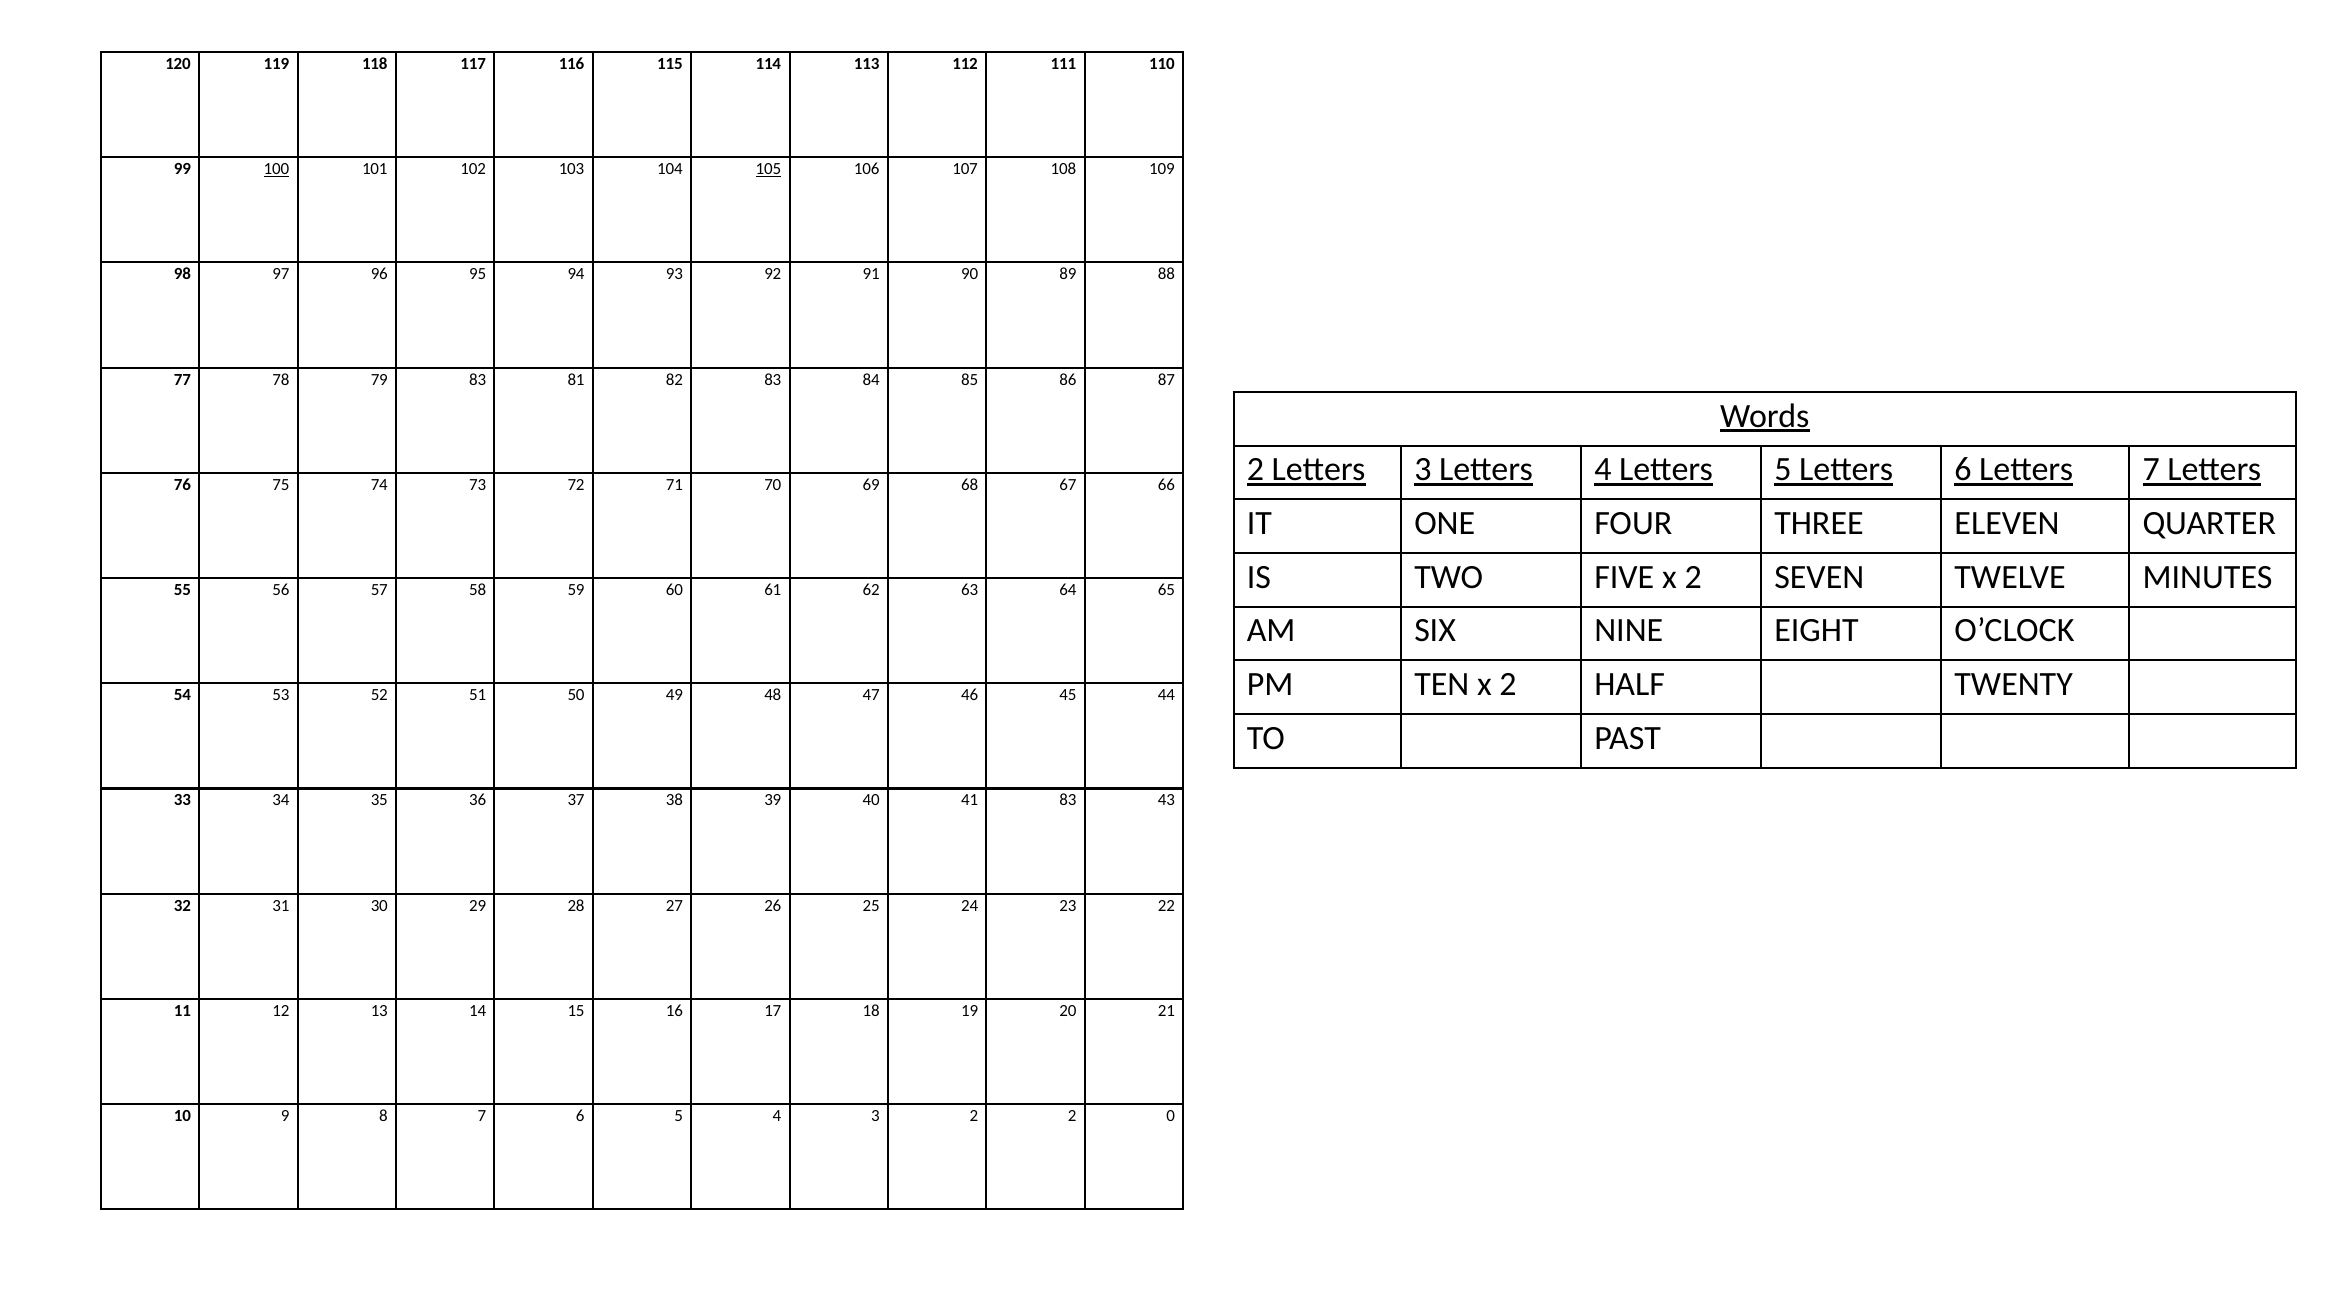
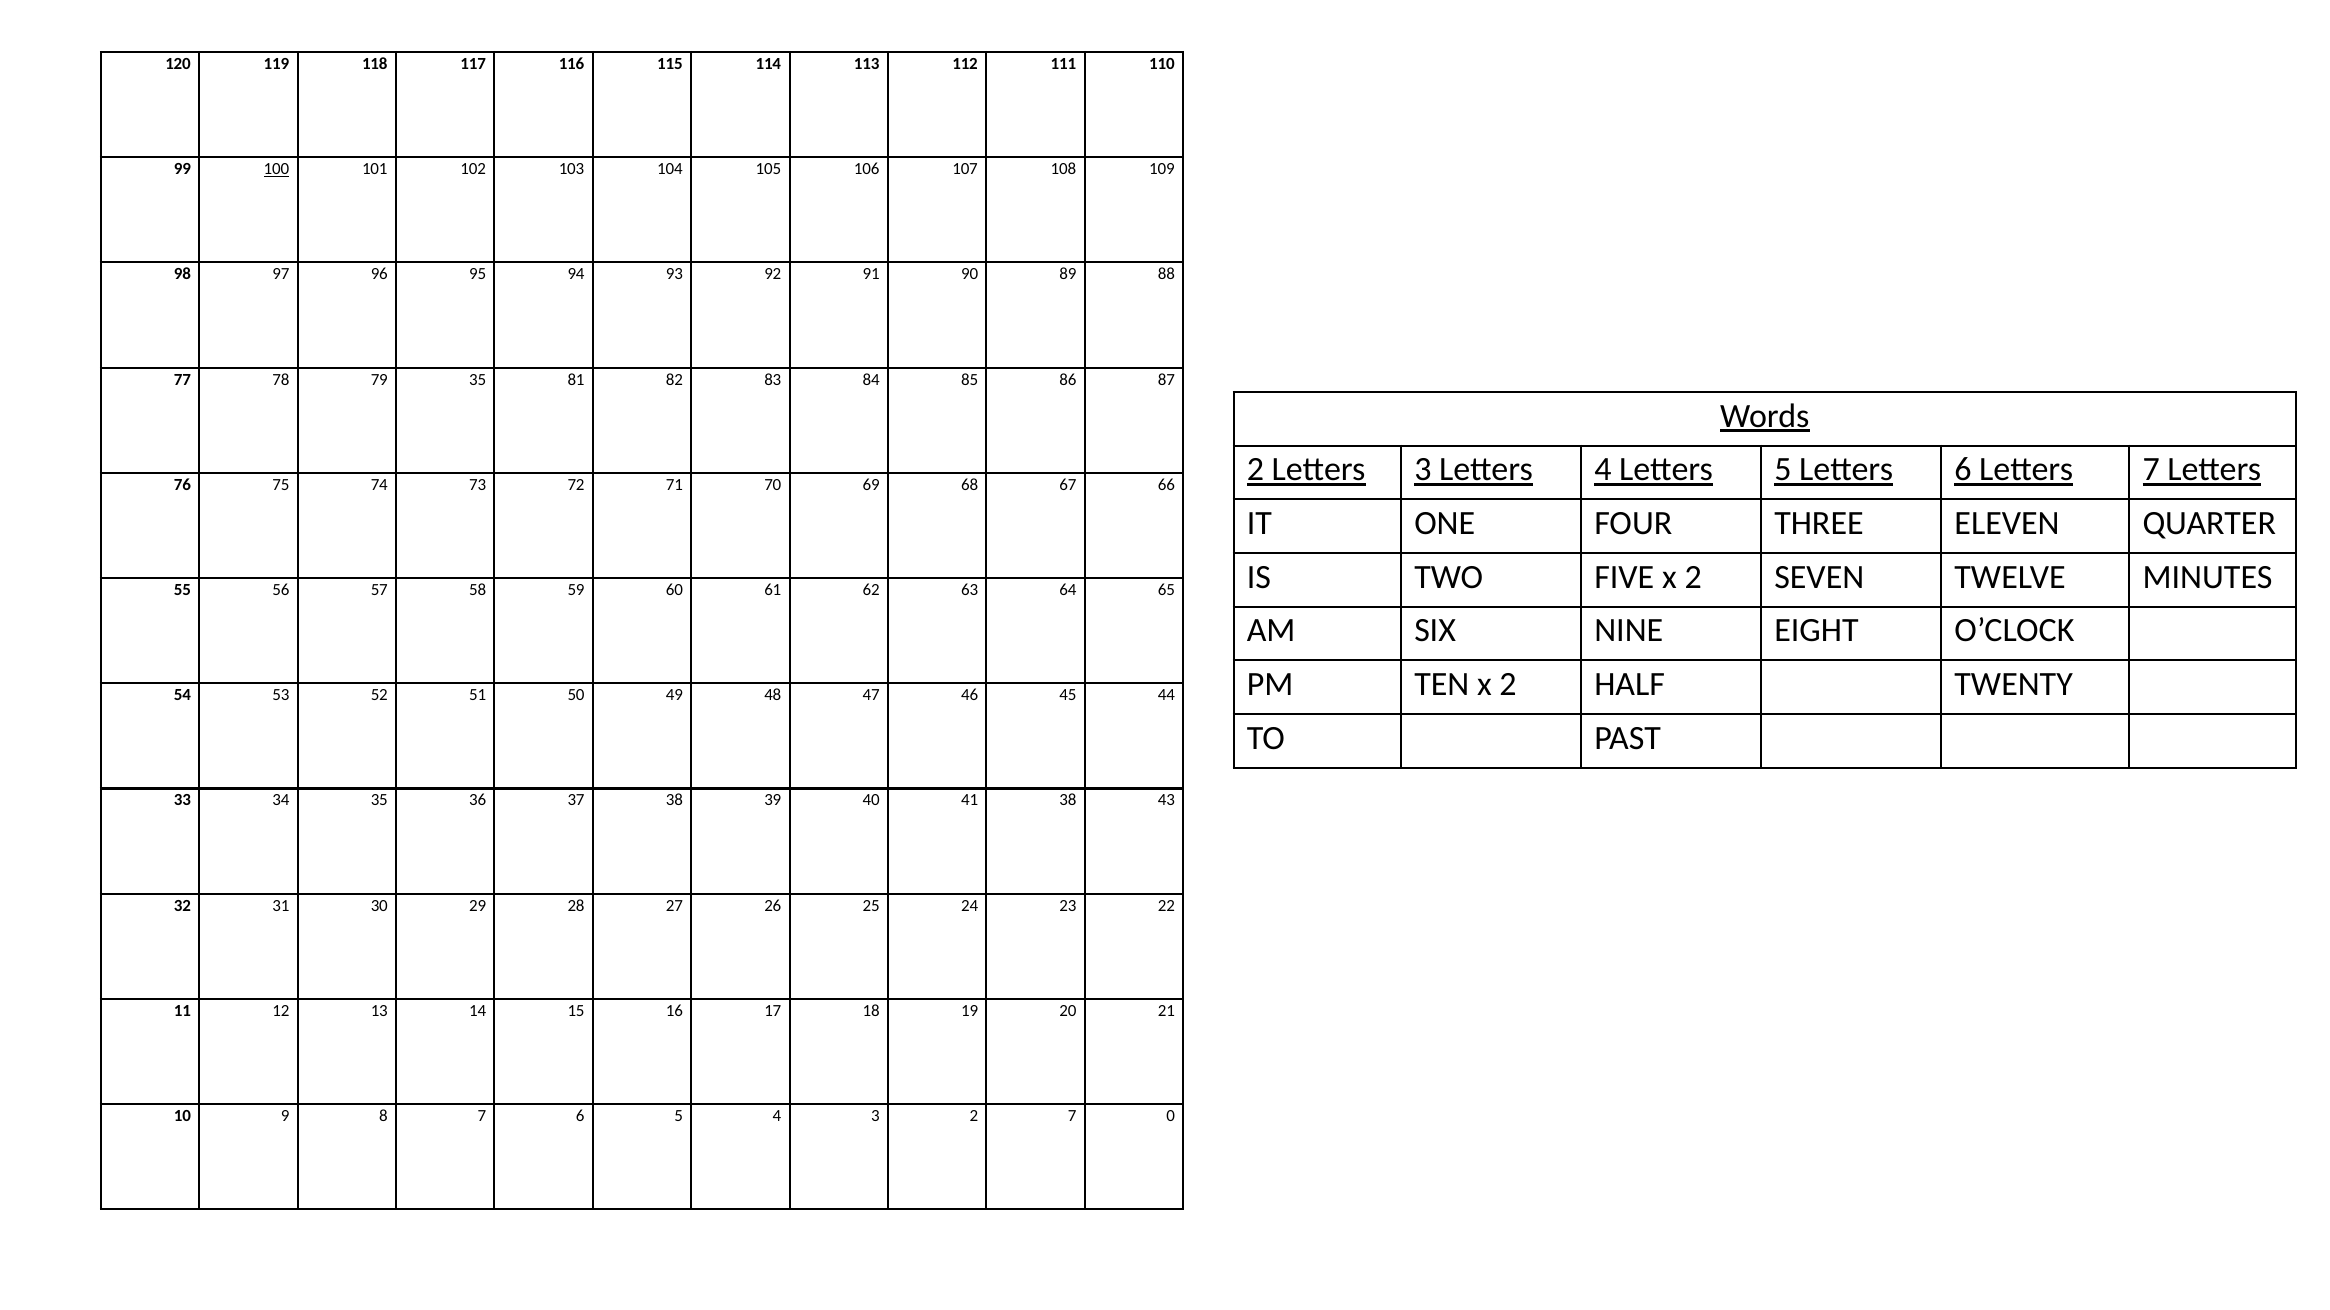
105 underline: present -> none
79 83: 83 -> 35
41 83: 83 -> 38
2 2: 2 -> 7
